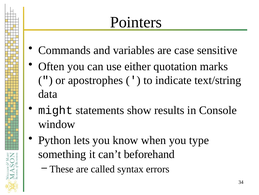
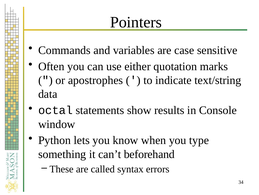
might: might -> octal
